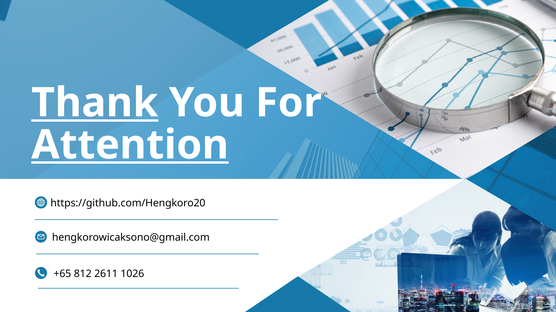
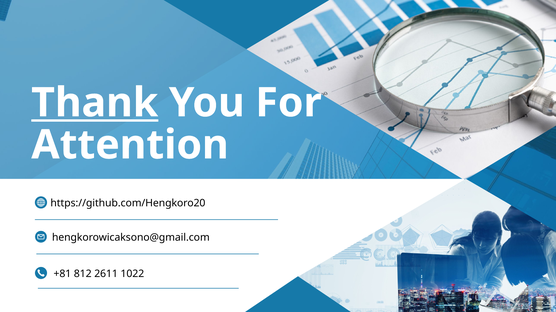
Attention underline: present -> none
+65: +65 -> +81
1026: 1026 -> 1022
